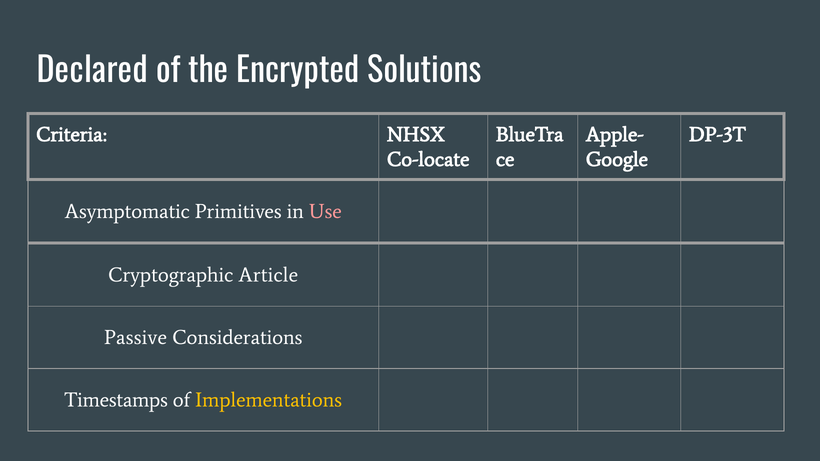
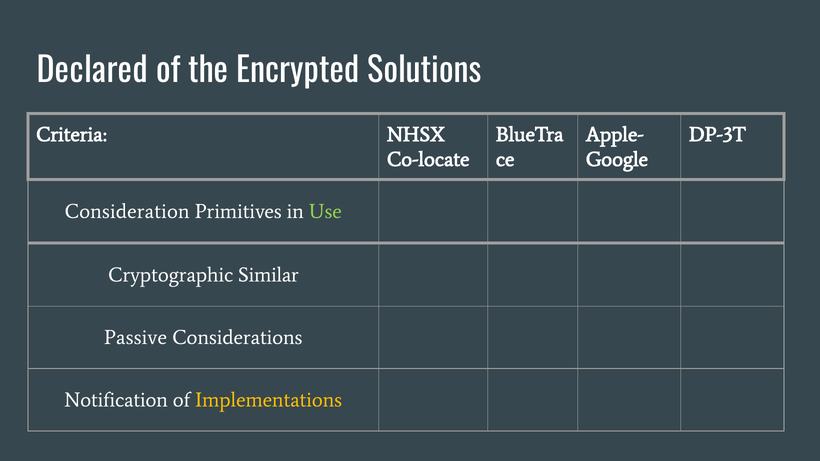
Asymptomatic: Asymptomatic -> Consideration
Use colour: pink -> light green
Article: Article -> Similar
Timestamps: Timestamps -> Notification
